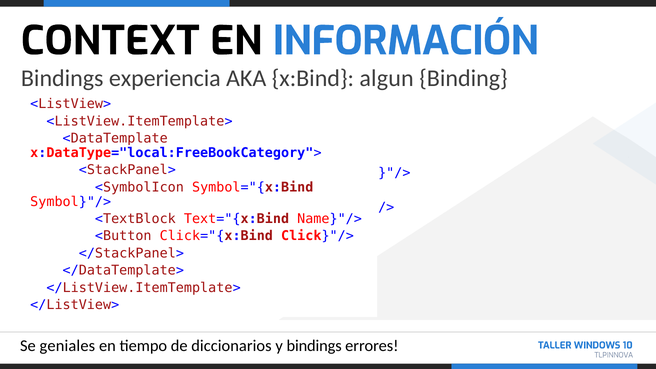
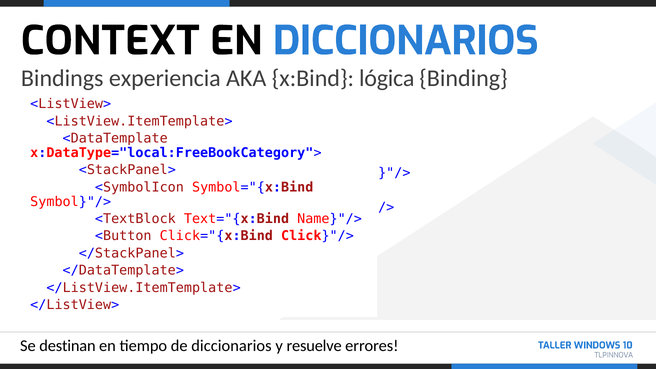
EN INFORMACIÓN: INFORMACIÓN -> DICCIONARIOS
algun: algun -> lógica
geniales: geniales -> destinan
y bindings: bindings -> resuelve
